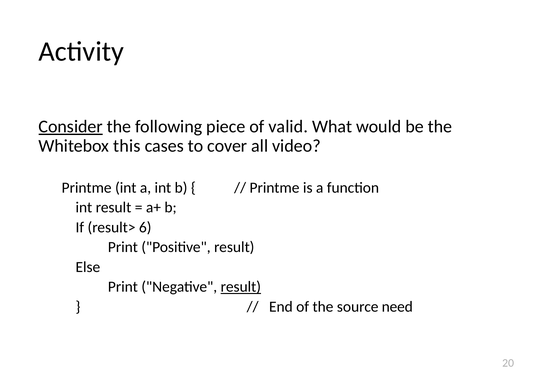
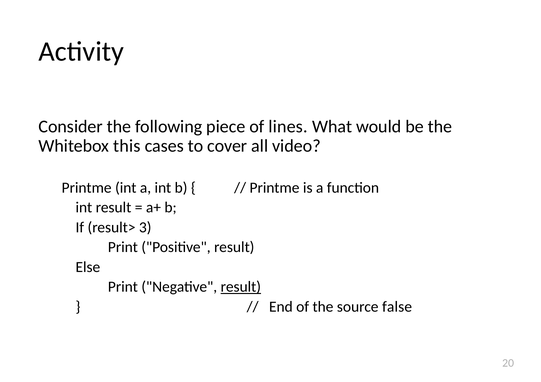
Consider underline: present -> none
valid: valid -> lines
6: 6 -> 3
need: need -> false
